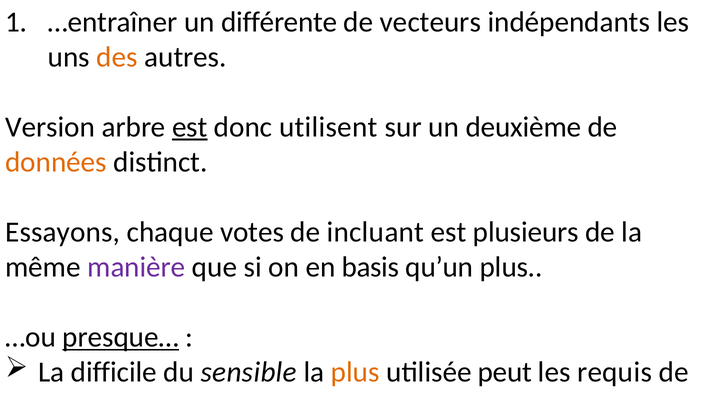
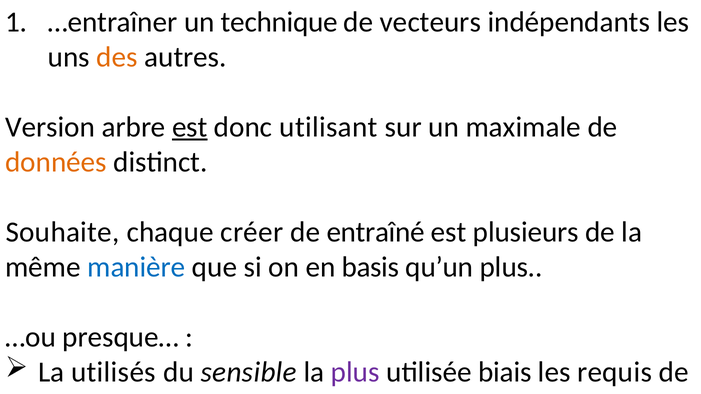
différente: différente -> technique
utilisent: utilisent -> utilisant
deuxième: deuxième -> maximale
Essayons: Essayons -> Souhaite
votes: votes -> créer
incluant: incluant -> entraîné
manière colour: purple -> blue
presque… underline: present -> none
La difficile: difficile -> utilisés
plus at (355, 372) colour: orange -> purple
utilisée peut: peut -> biais
